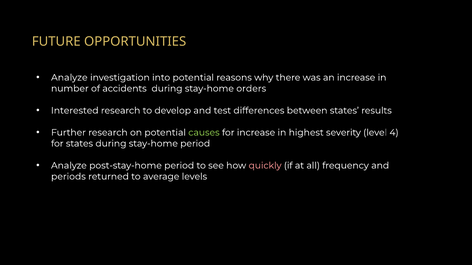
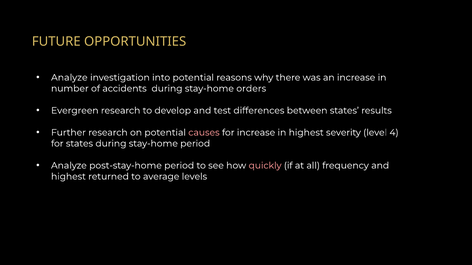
Interested: Interested -> Evergreen
causes colour: light green -> pink
periods at (68, 177): periods -> highest
